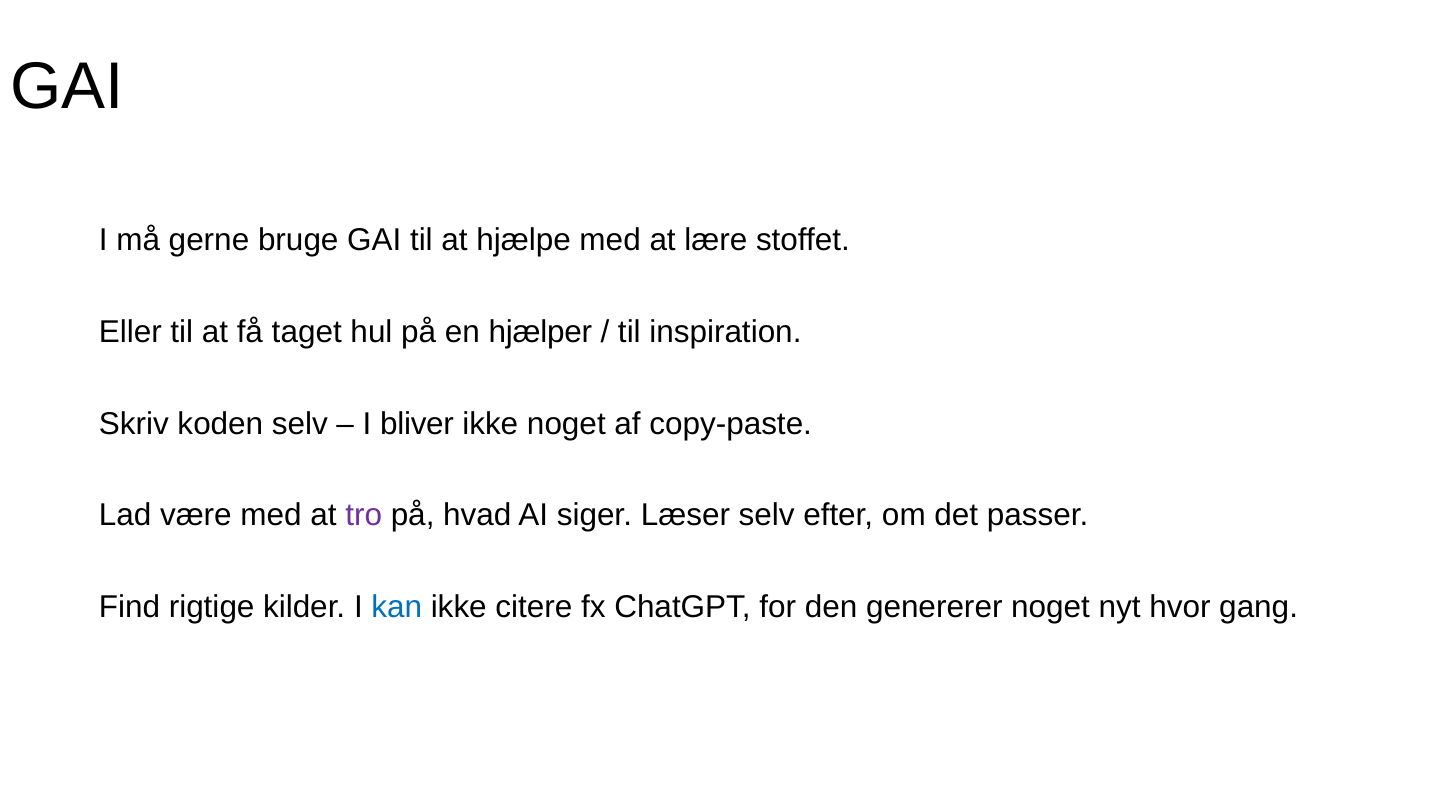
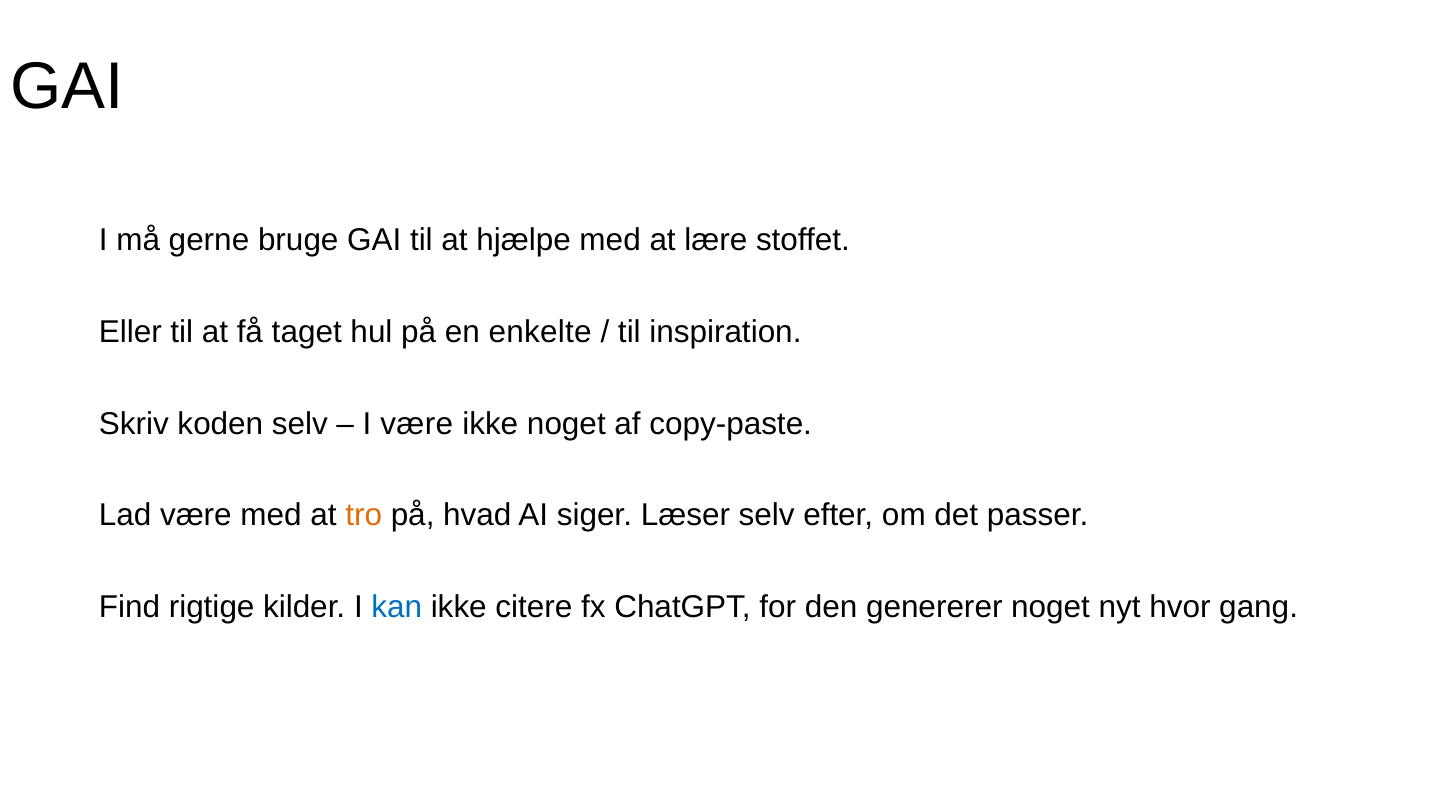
hjælper: hjælper -> enkelte
I bliver: bliver -> være
tro colour: purple -> orange
